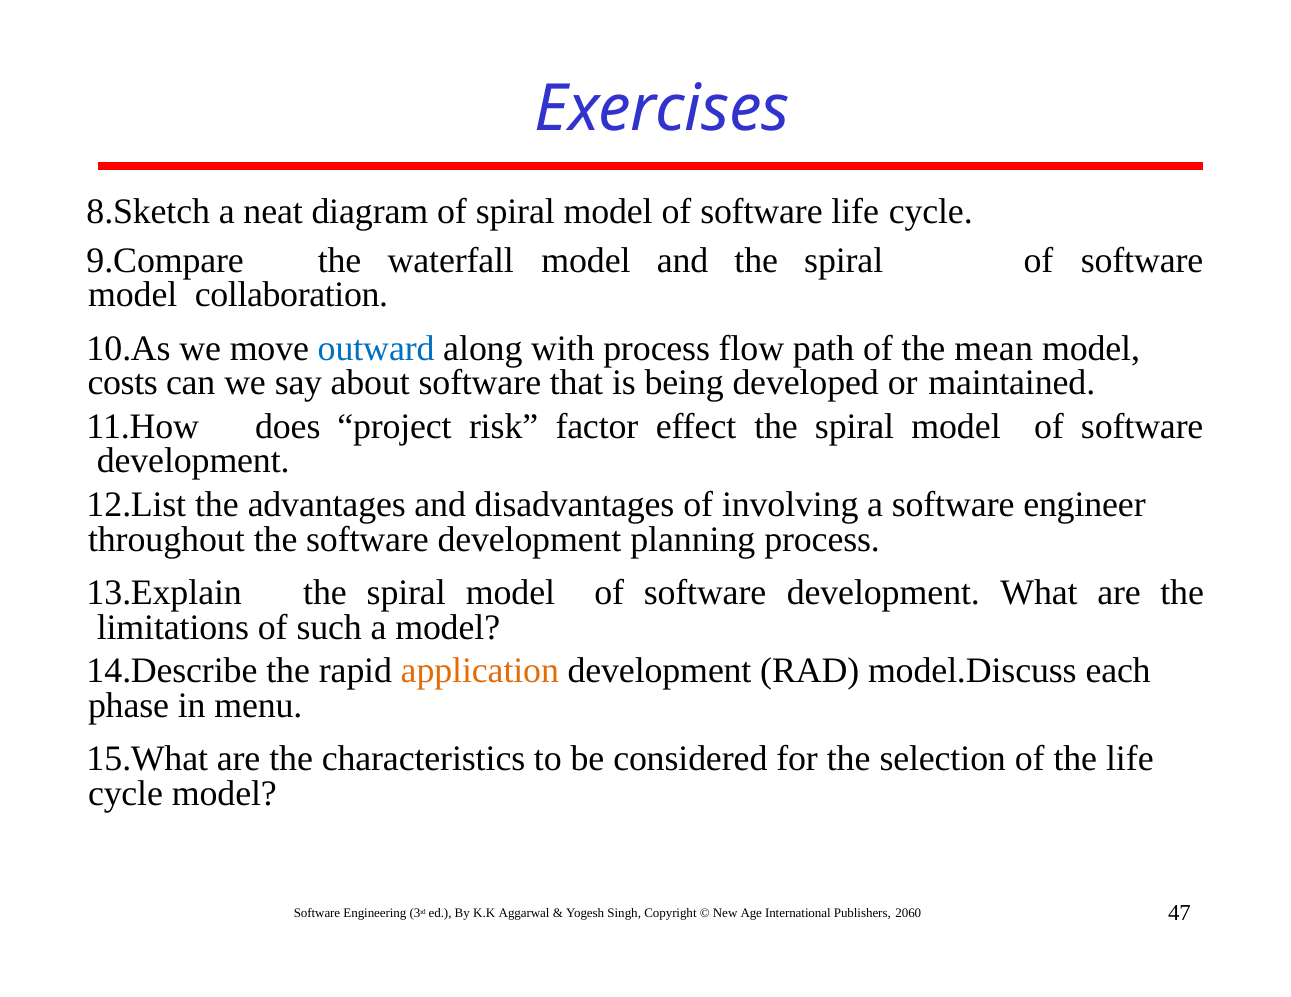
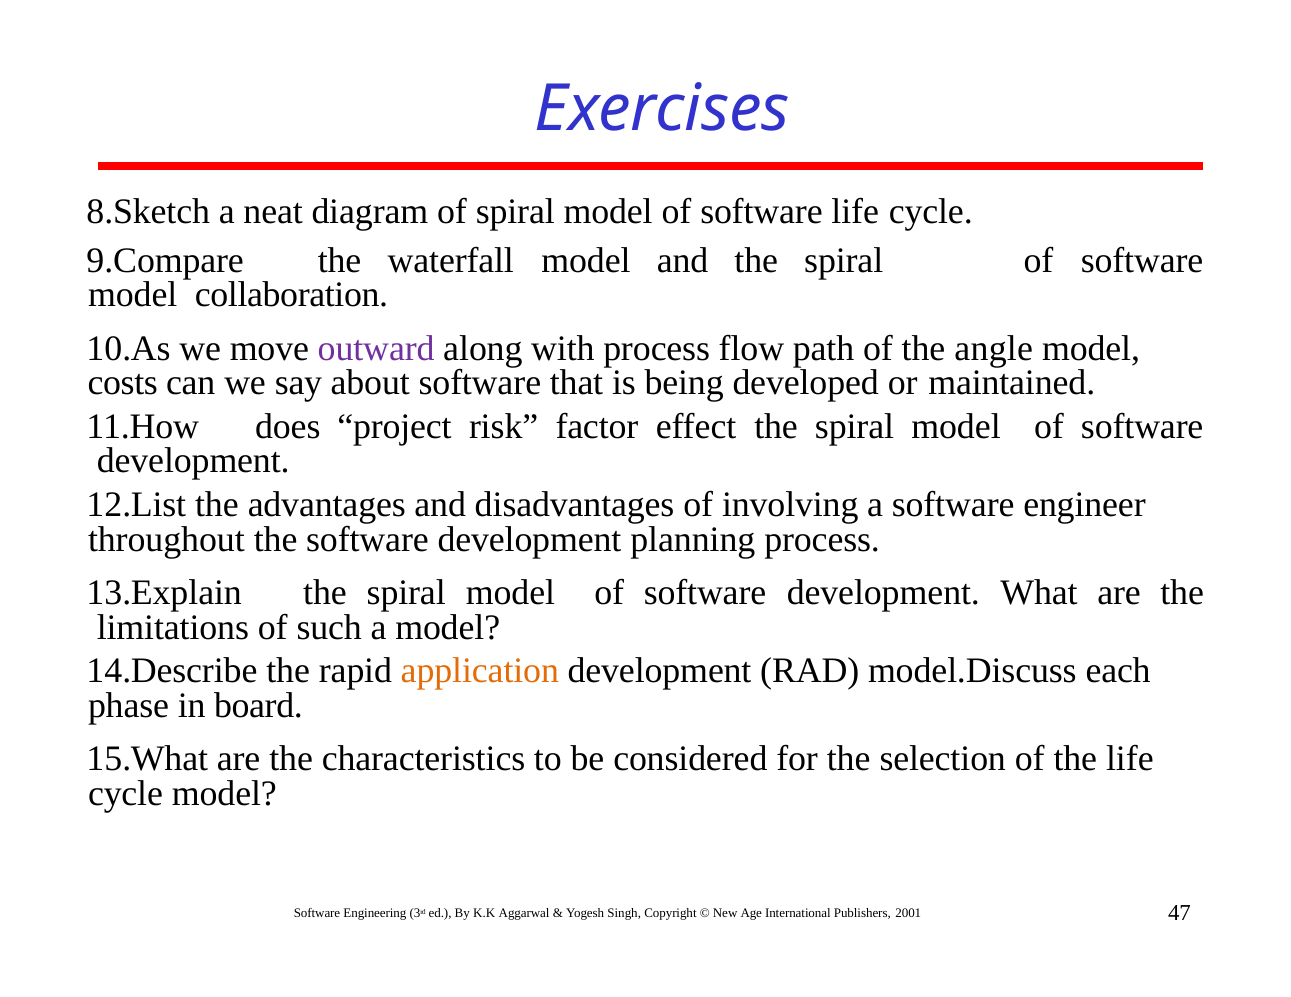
outward colour: blue -> purple
mean: mean -> angle
menu: menu -> board
2060: 2060 -> 2001
